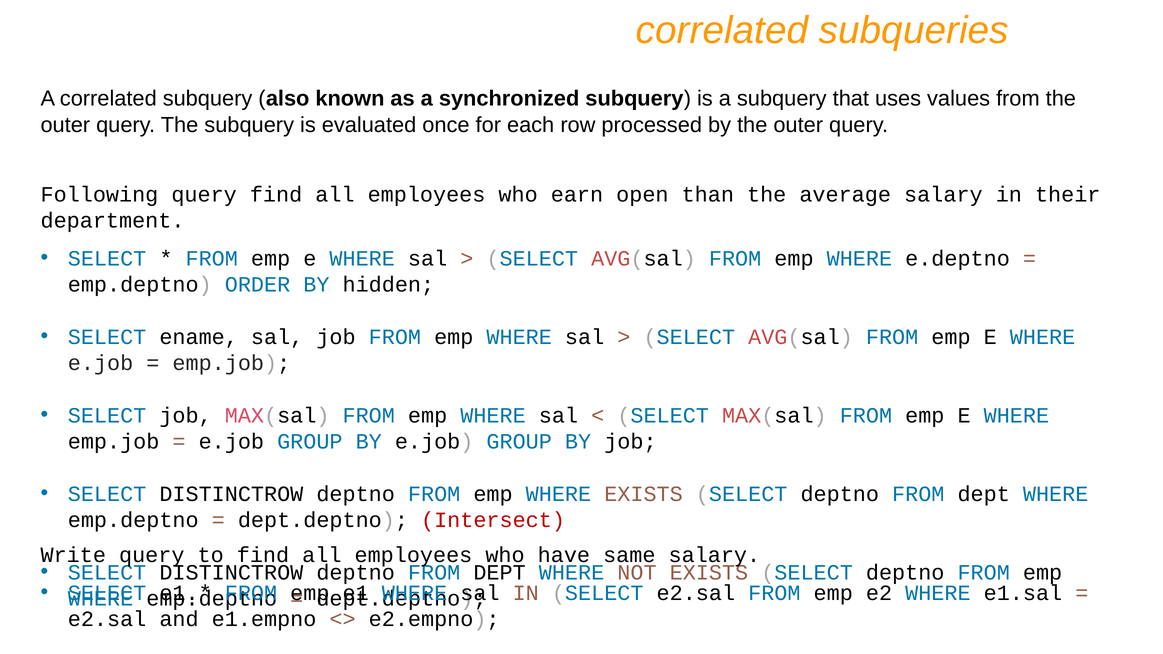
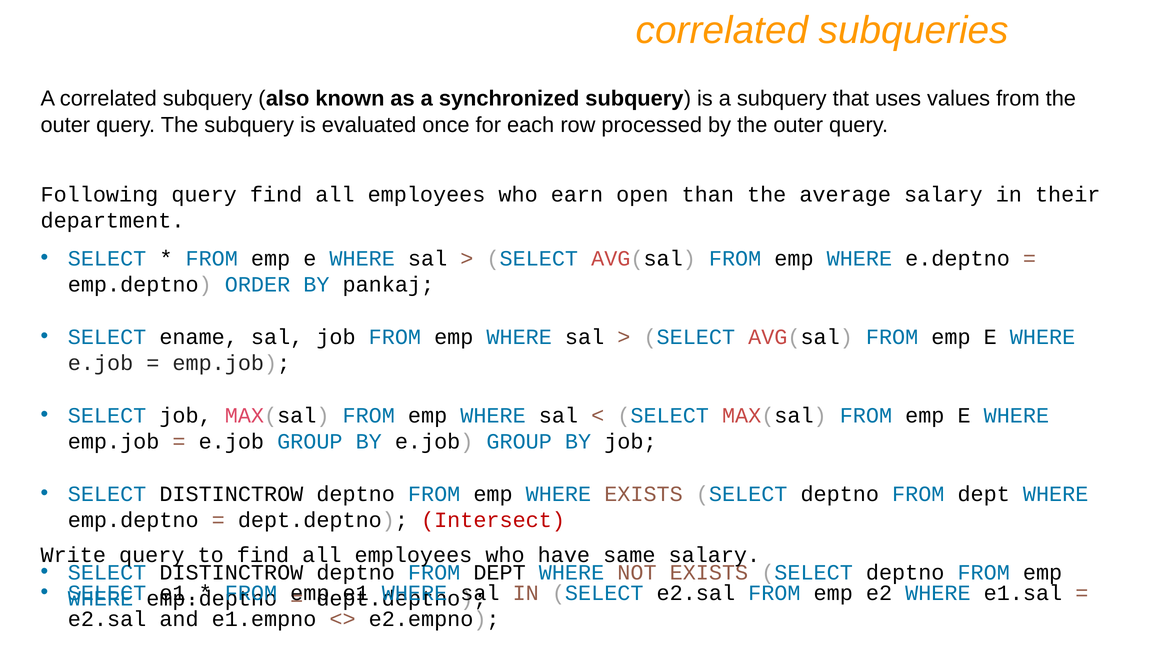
hidden: hidden -> pankaj
